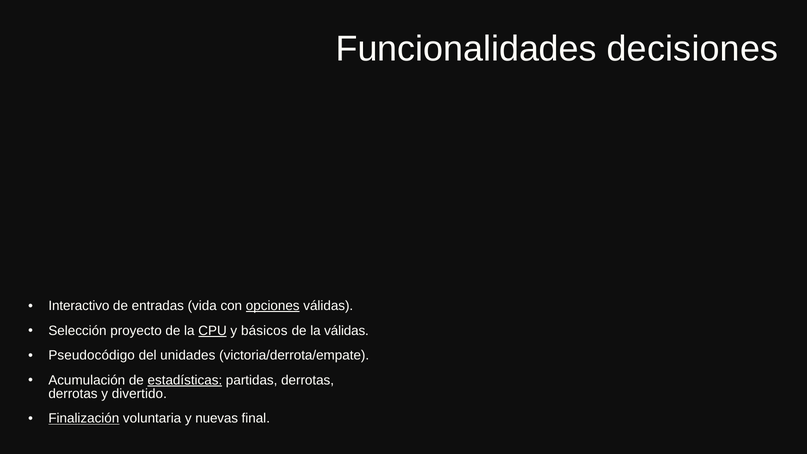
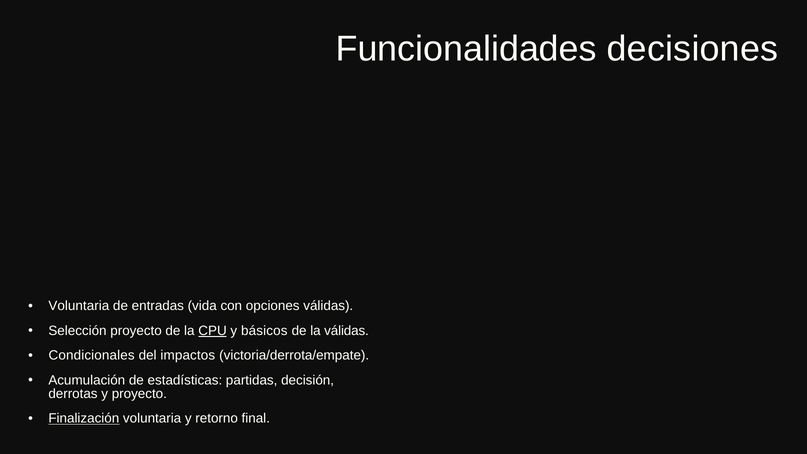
Interactivo at (79, 306): Interactivo -> Voluntaria
opciones underline: present -> none
Pseudocódigo: Pseudocódigo -> Condicionales
unidades: unidades -> impactos
estadísticas underline: present -> none
partidas derrotas: derrotas -> decisión
y divertido: divertido -> proyecto
nuevas: nuevas -> retorno
